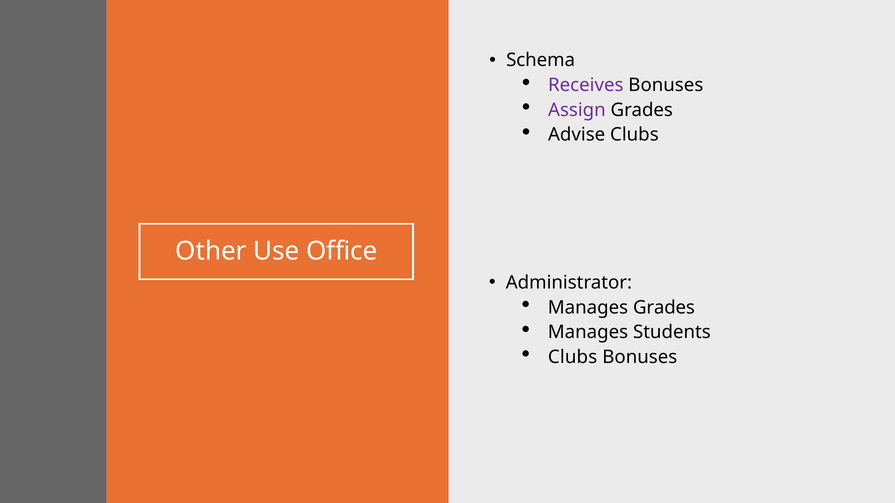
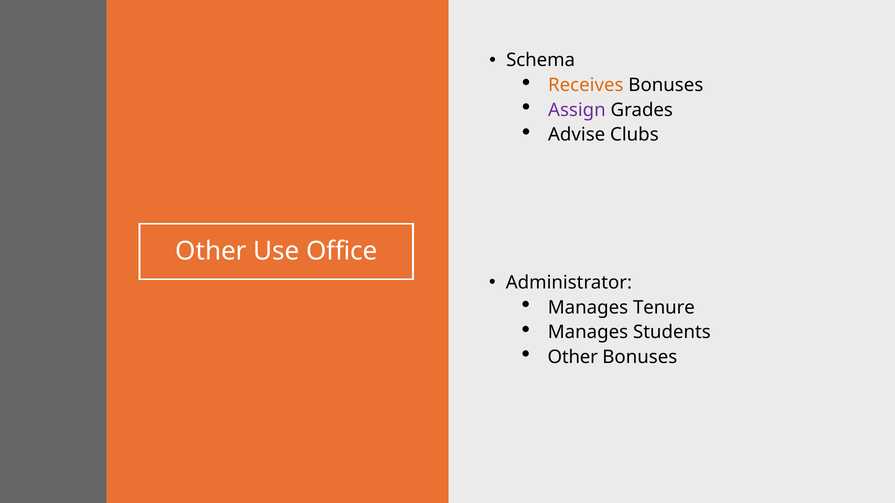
Receives colour: purple -> orange
Manages Grades: Grades -> Tenure
Clubs at (573, 357): Clubs -> Other
